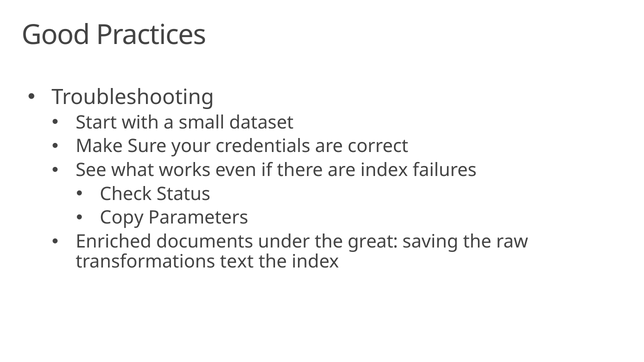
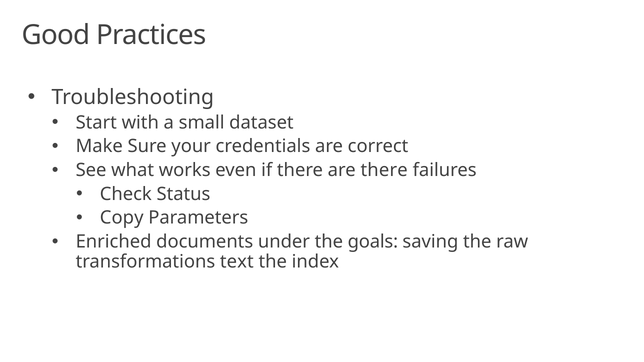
are index: index -> there
great: great -> goals
